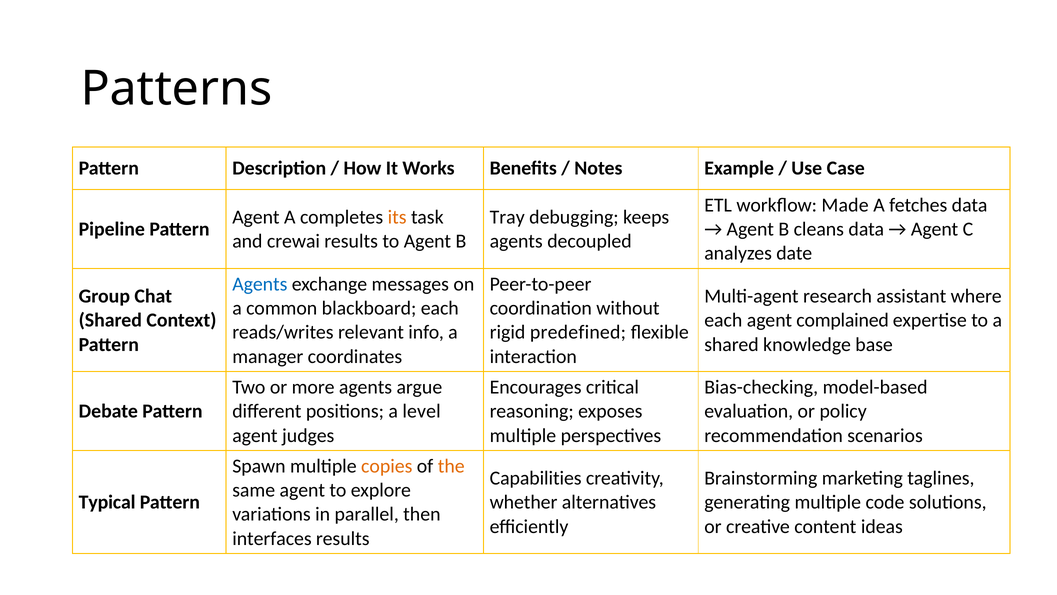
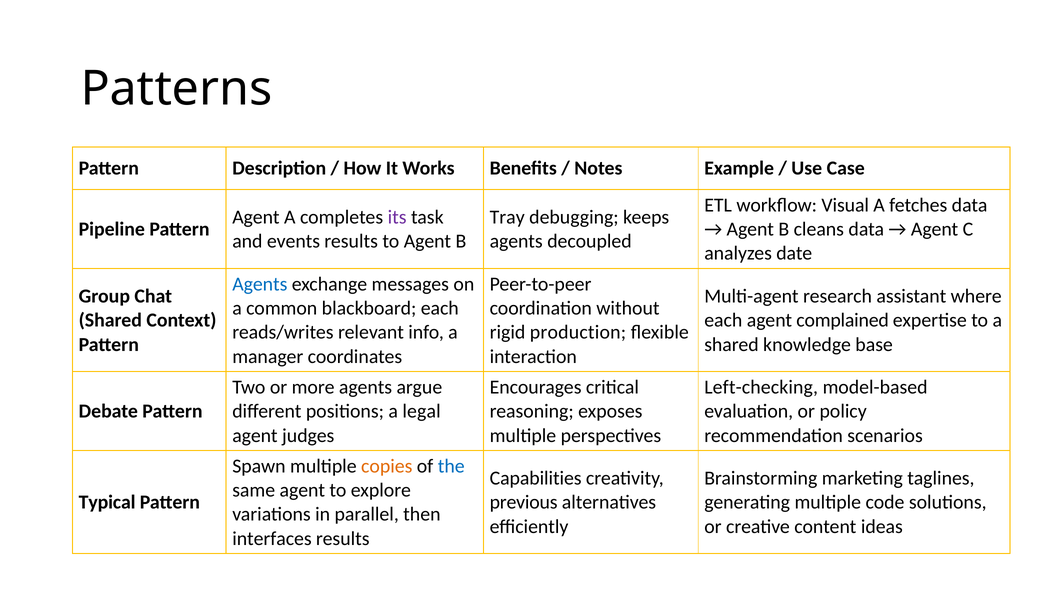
Made: Made -> Visual
its colour: orange -> purple
crewai: crewai -> events
predefined: predefined -> production
Bias-checking: Bias-checking -> Left-checking
level: level -> legal
the colour: orange -> blue
whether: whether -> previous
